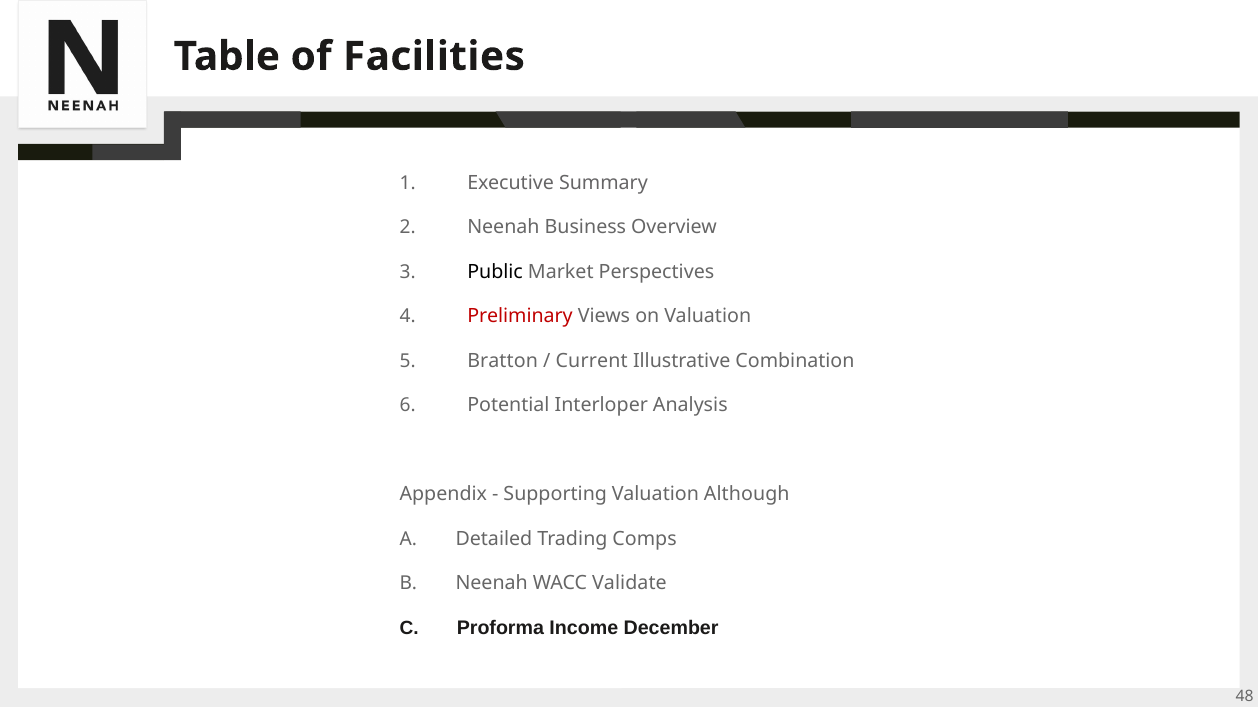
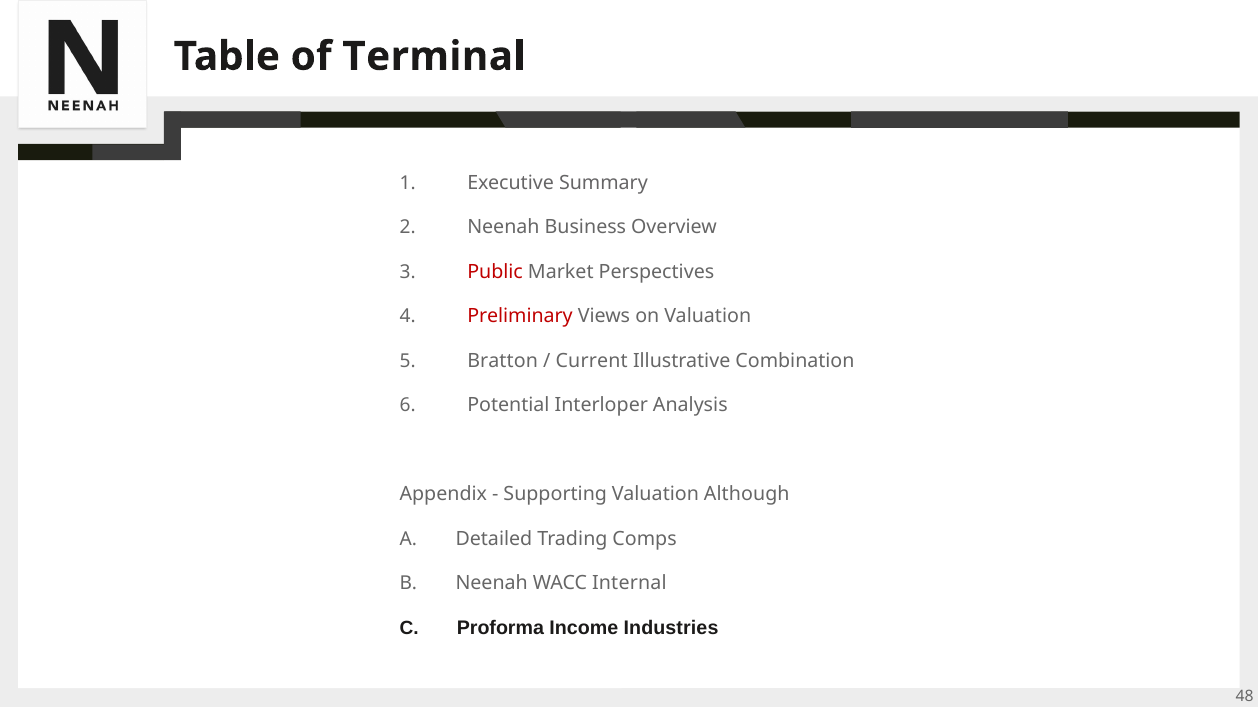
Facilities: Facilities -> Terminal
Public colour: black -> red
Validate: Validate -> Internal
December: December -> Industries
